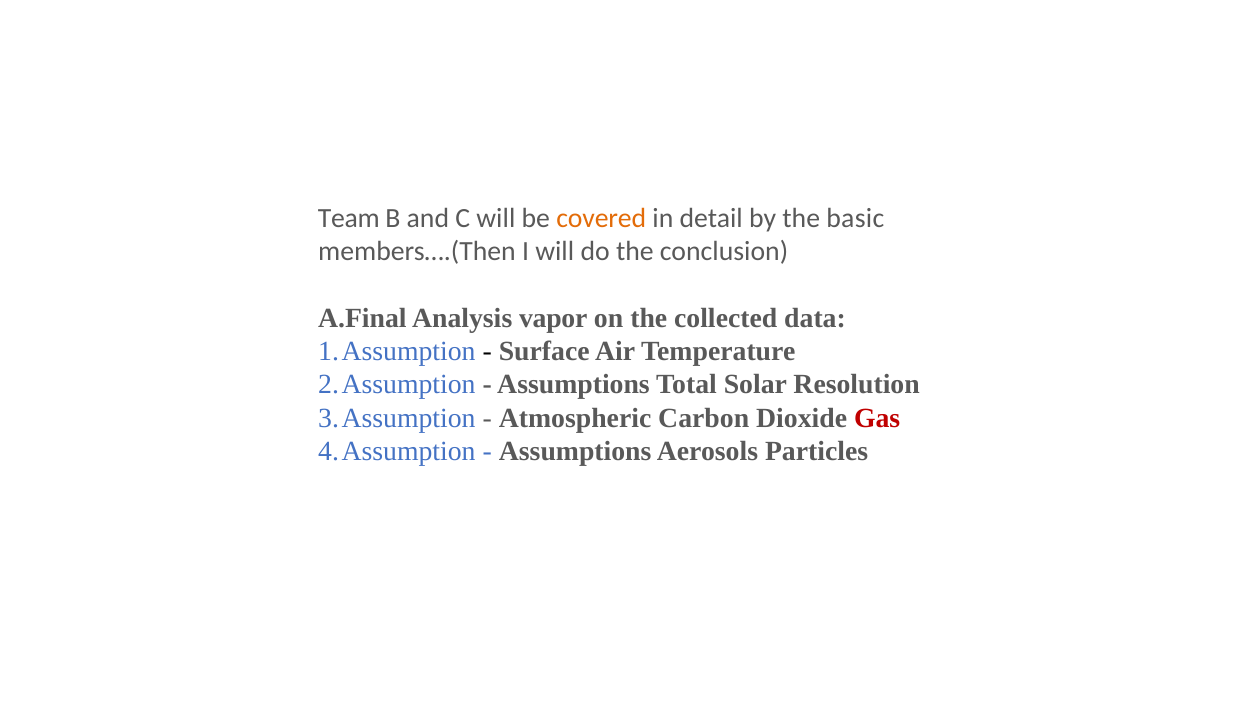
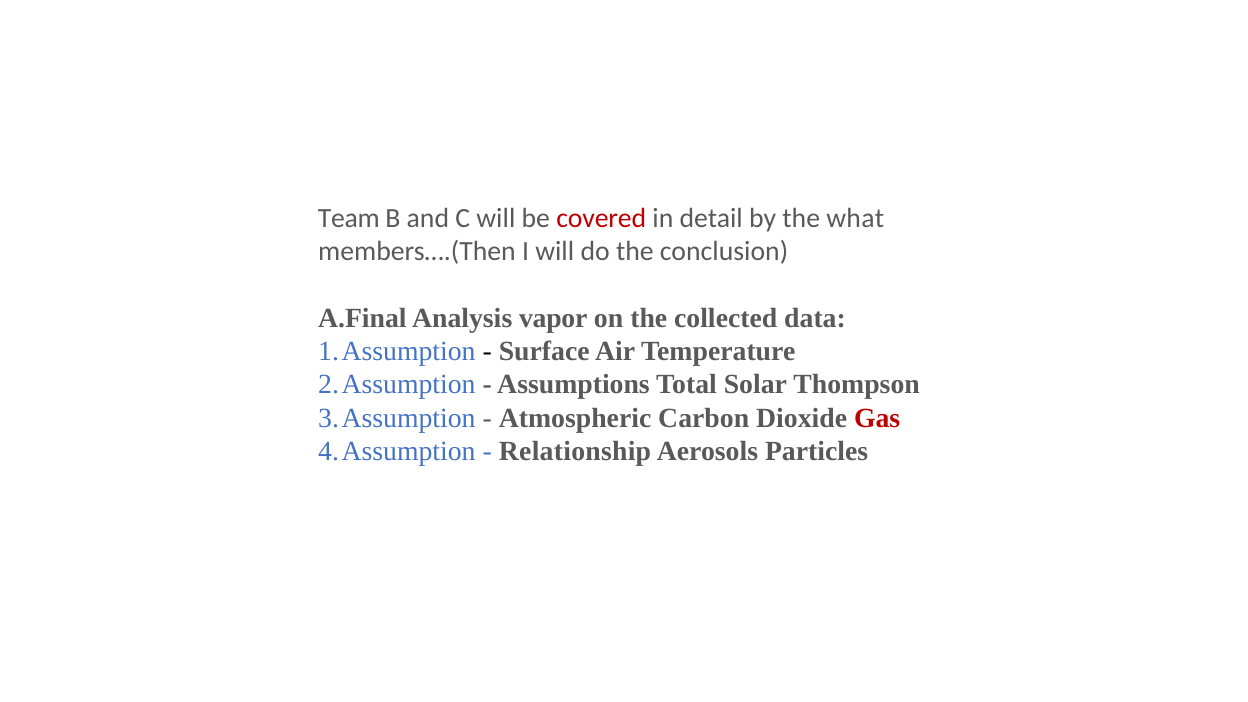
covered colour: orange -> red
basic: basic -> what
Resolution: Resolution -> Thompson
Assumptions at (575, 451): Assumptions -> Relationship
